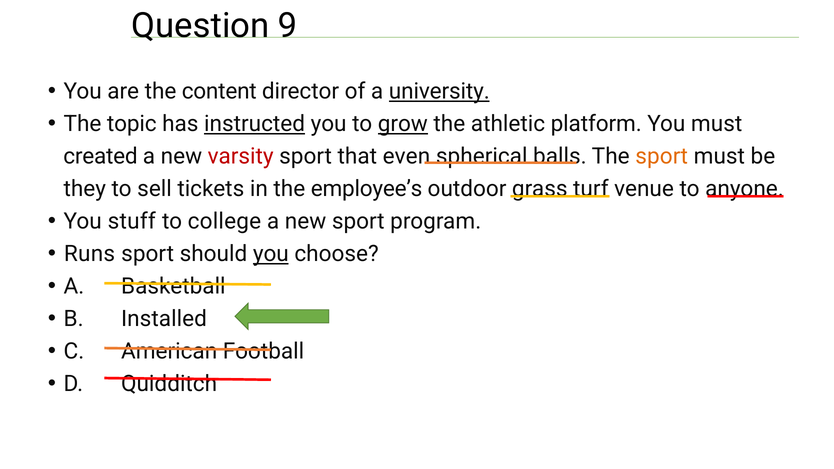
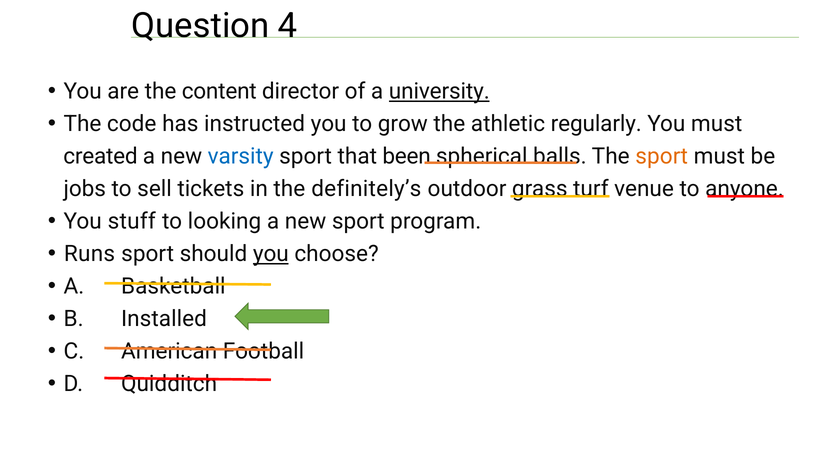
9: 9 -> 4
topic: topic -> code
instructed underline: present -> none
grow underline: present -> none
platform: platform -> regularly
varsity colour: red -> blue
even: even -> been
they: they -> jobs
employee’s: employee’s -> definitely’s
college: college -> looking
